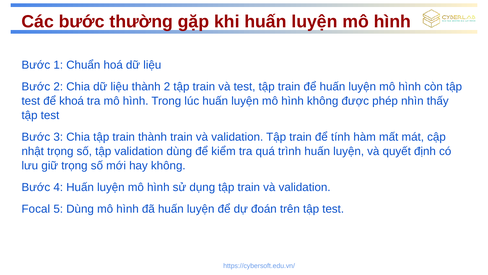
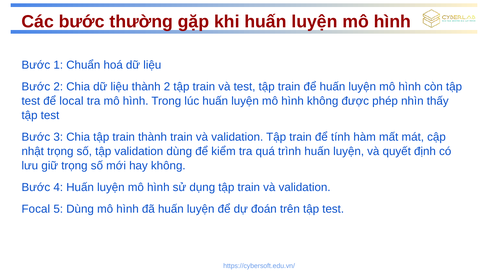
khoá: khoá -> local
